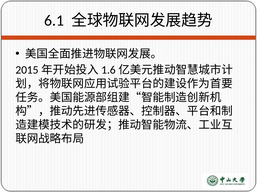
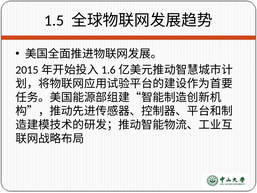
6.1: 6.1 -> 1.5
